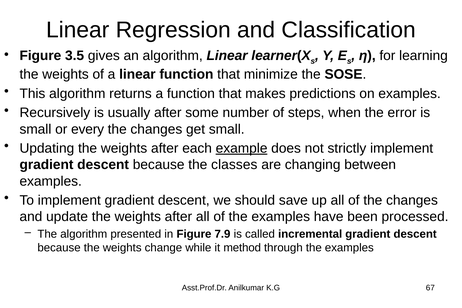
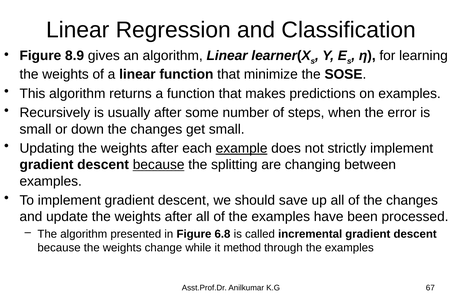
3.5: 3.5 -> 8.9
every: every -> down
because at (159, 165) underline: none -> present
classes: classes -> splitting
7.9: 7.9 -> 6.8
